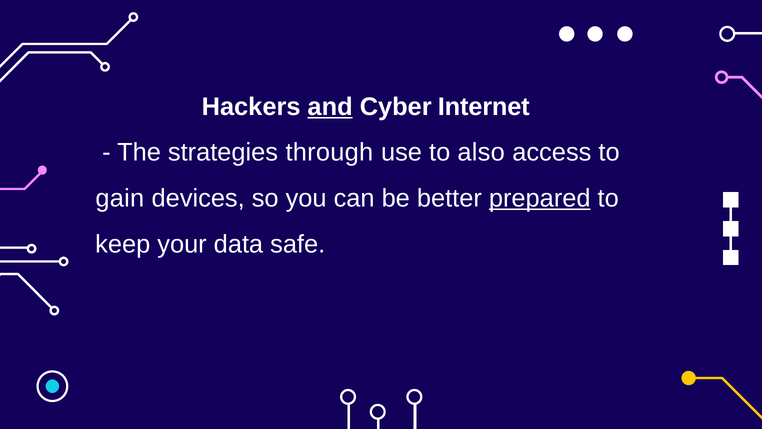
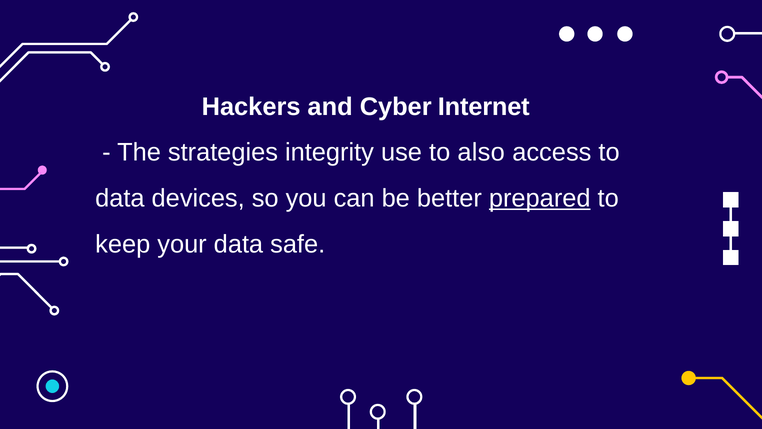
and underline: present -> none
through: through -> integrity
gain at (120, 198): gain -> data
